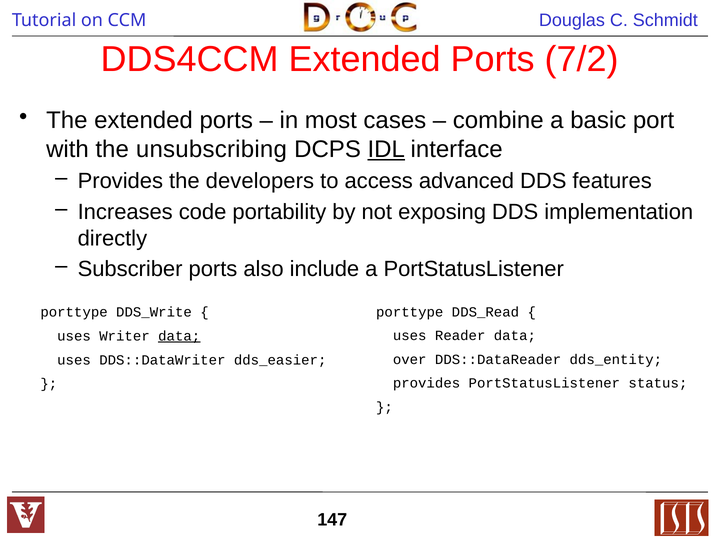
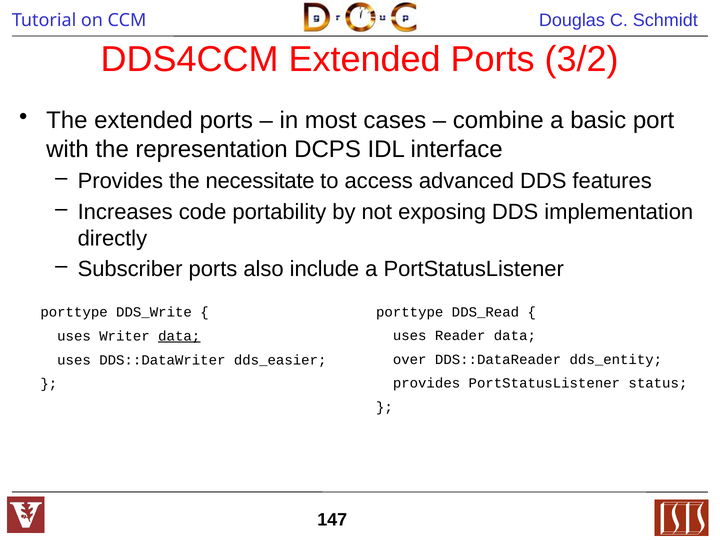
7/2: 7/2 -> 3/2
unsubscribing: unsubscribing -> representation
IDL underline: present -> none
developers: developers -> necessitate
